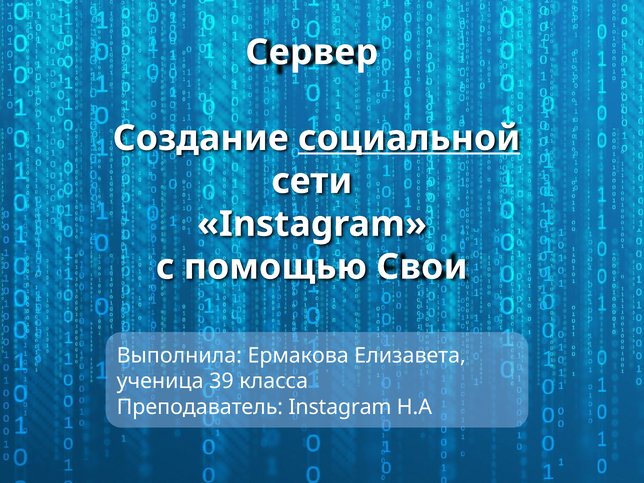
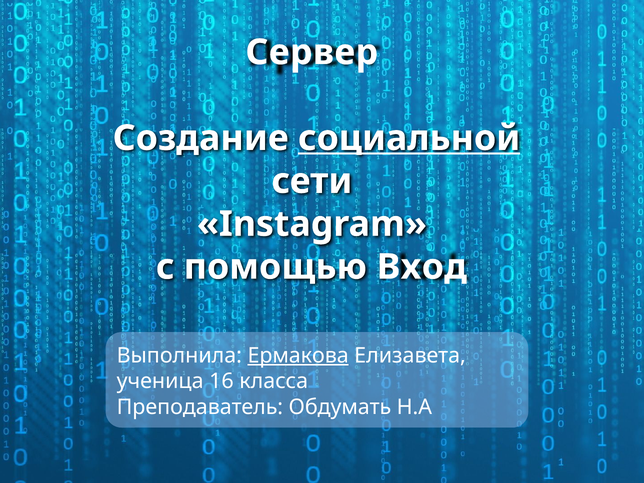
Свои: Свои -> Вход
Ермакова underline: none -> present
39: 39 -> 16
Преподаватель Instagram: Instagram -> Обдумать
